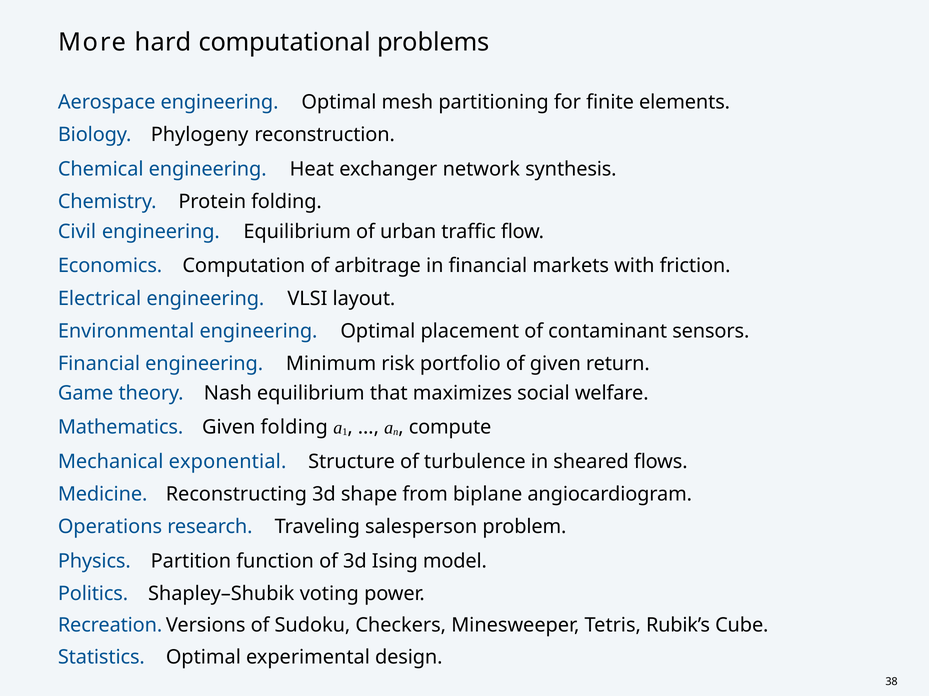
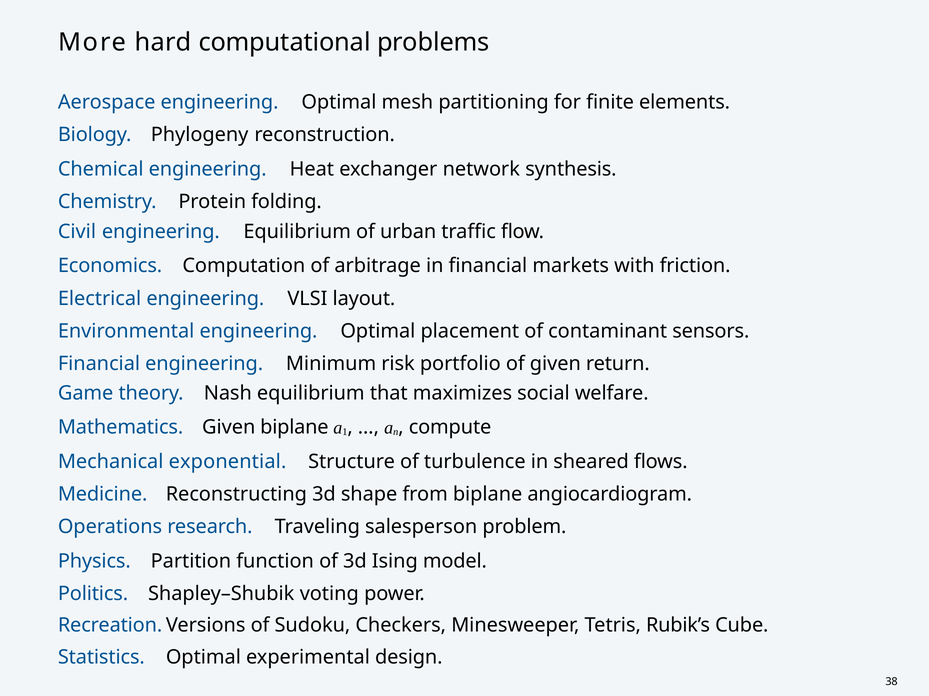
Given folding: folding -> biplane
